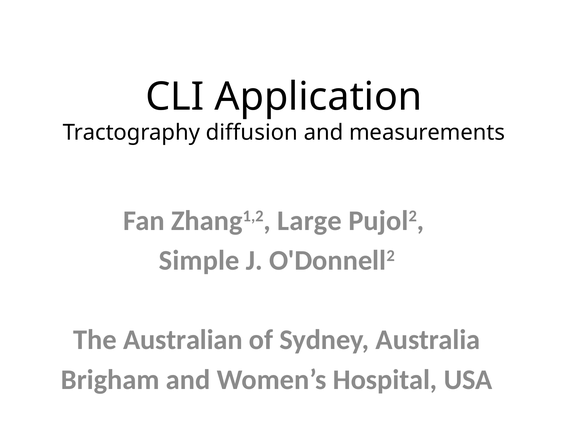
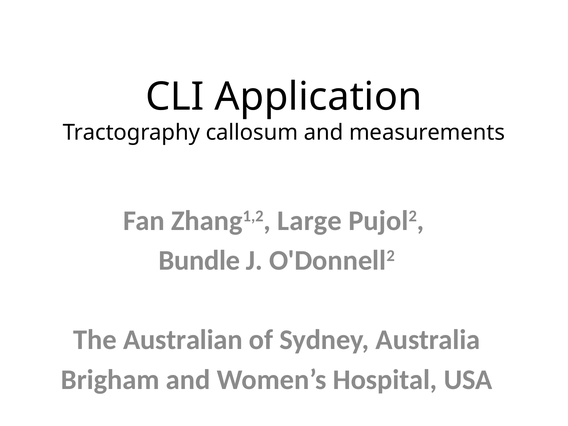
diffusion: diffusion -> callosum
Simple: Simple -> Bundle
